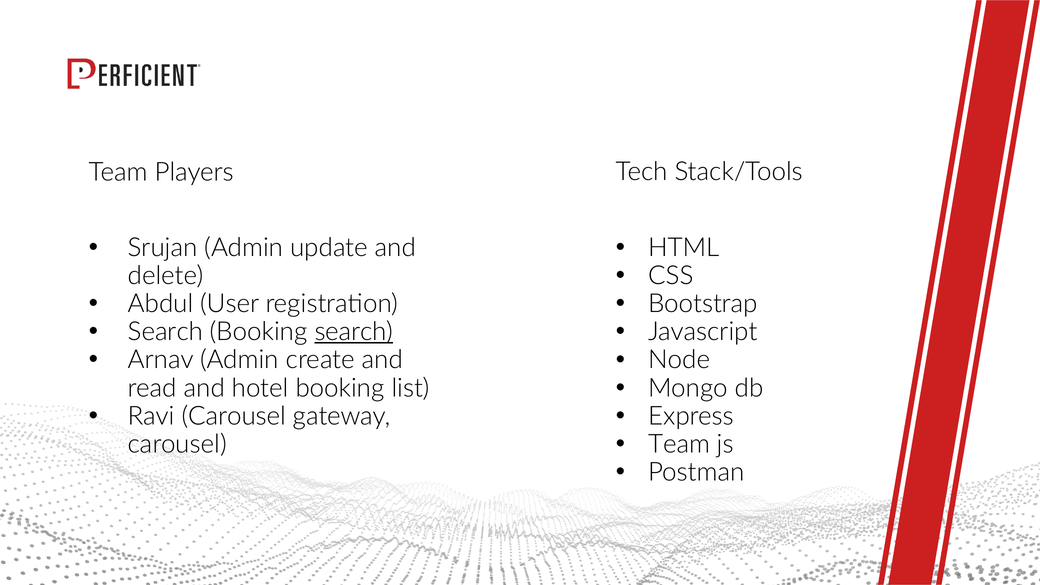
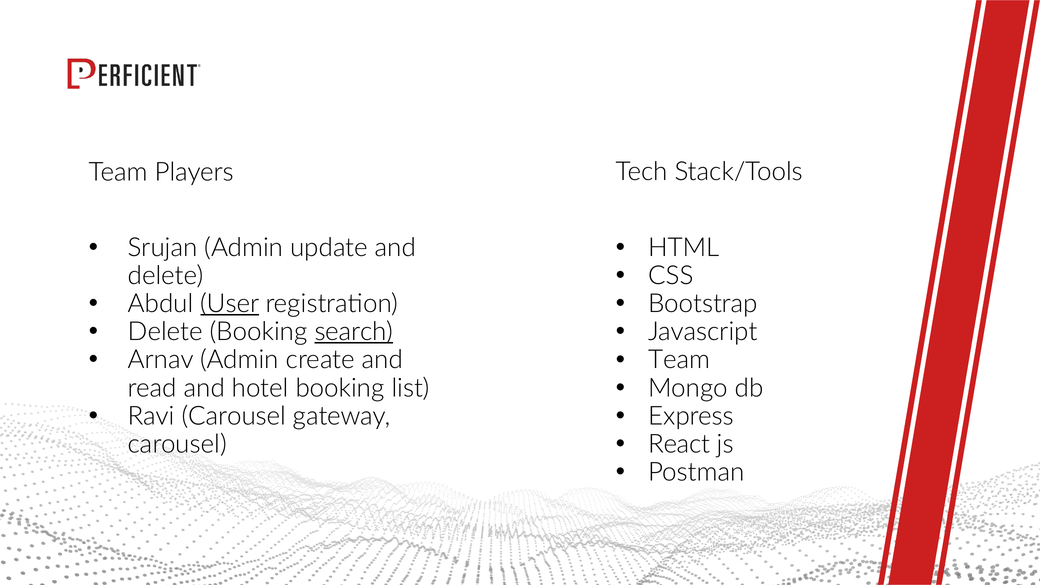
User underline: none -> present
Search at (165, 332): Search -> Delete
Node at (679, 360): Node -> Team
Team at (679, 444): Team -> React
